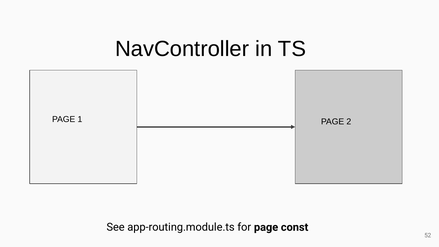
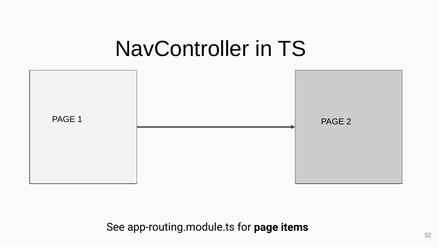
const: const -> items
